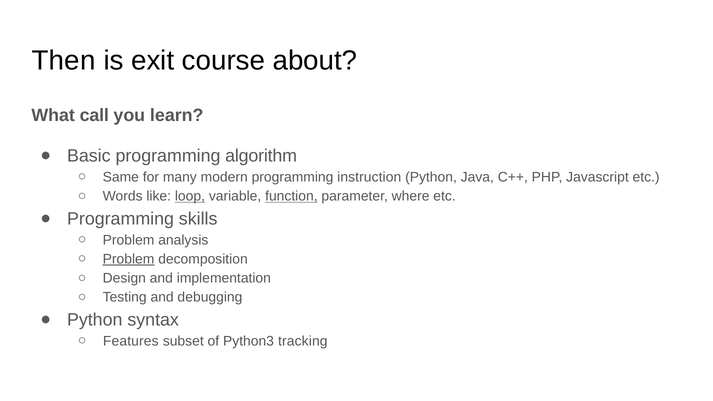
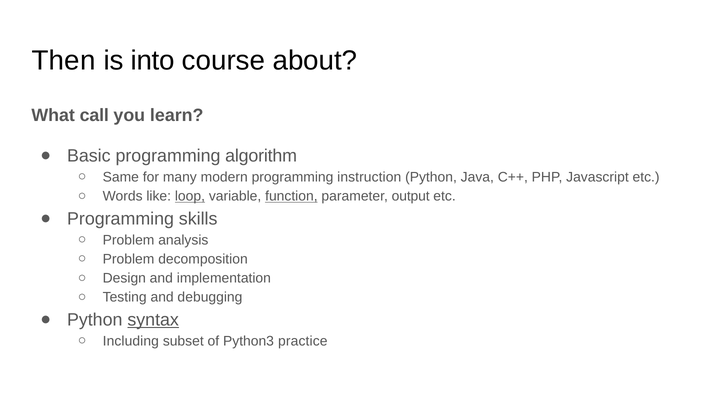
exit: exit -> into
where: where -> output
Problem at (129, 259) underline: present -> none
syntax underline: none -> present
Features: Features -> Including
tracking: tracking -> practice
